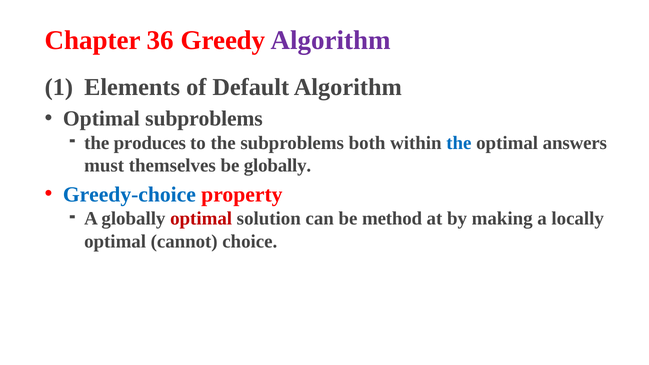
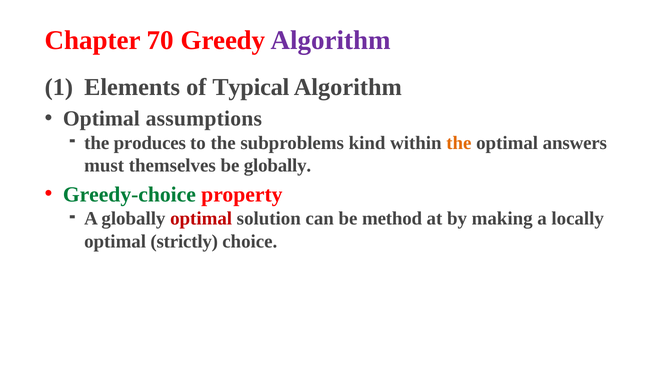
36: 36 -> 70
Default: Default -> Typical
Optimal subproblems: subproblems -> assumptions
both: both -> kind
the at (459, 143) colour: blue -> orange
Greedy-choice colour: blue -> green
cannot: cannot -> strictly
